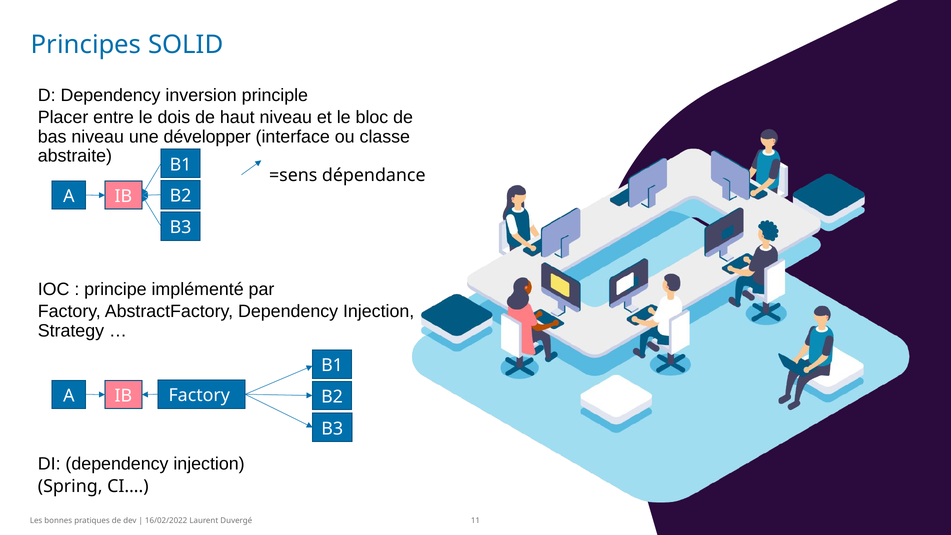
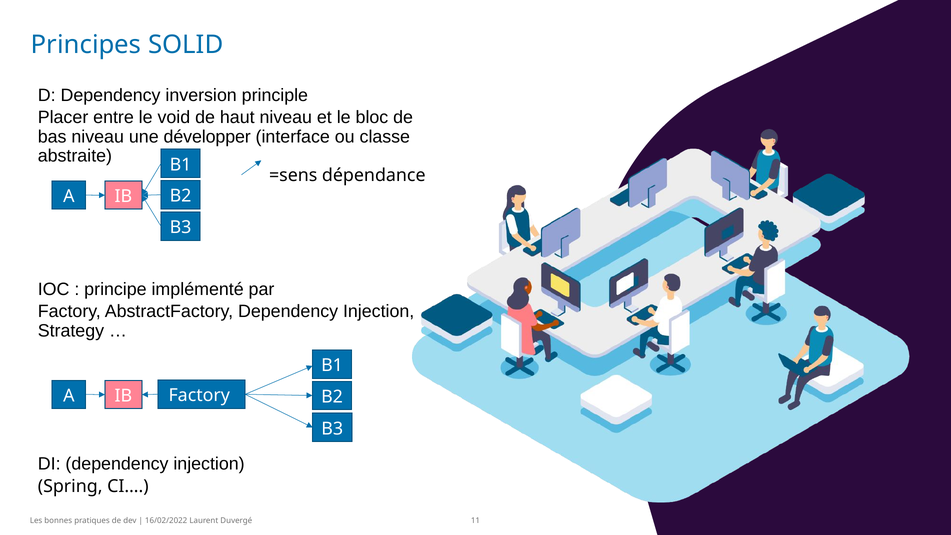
dois: dois -> void
